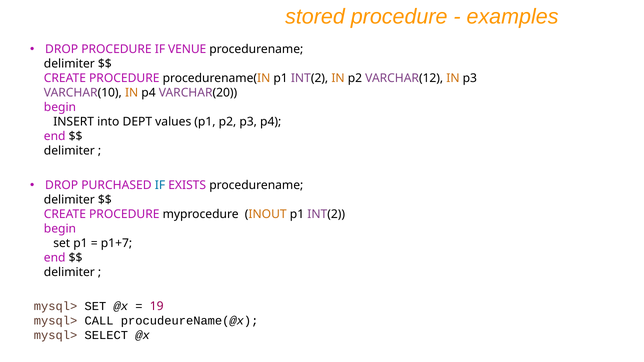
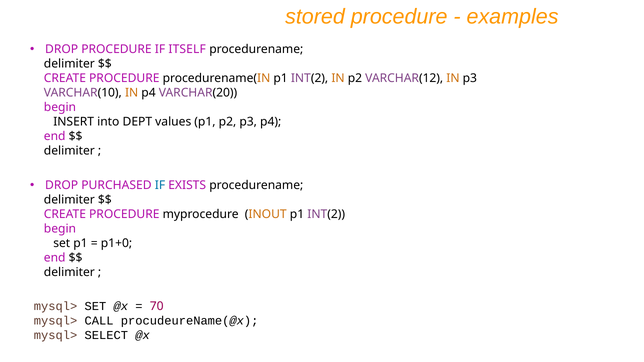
VENUE: VENUE -> ITSELF
p1+7: p1+7 -> p1+0
19: 19 -> 70
